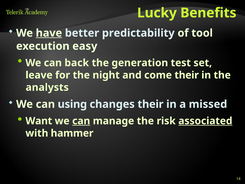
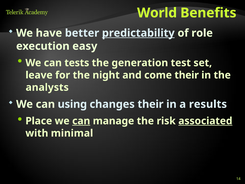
Lucky: Lucky -> World
have underline: present -> none
predictability underline: none -> present
tool: tool -> role
back: back -> tests
missed: missed -> results
Want: Want -> Place
hammer: hammer -> minimal
